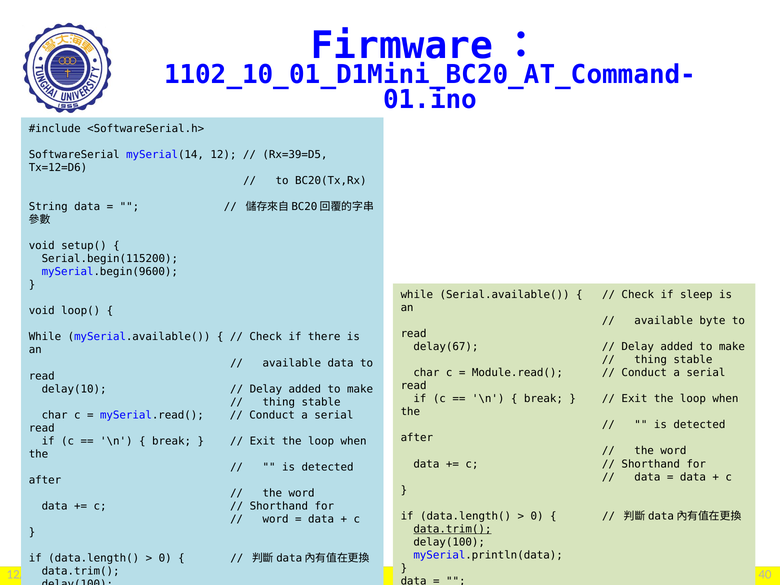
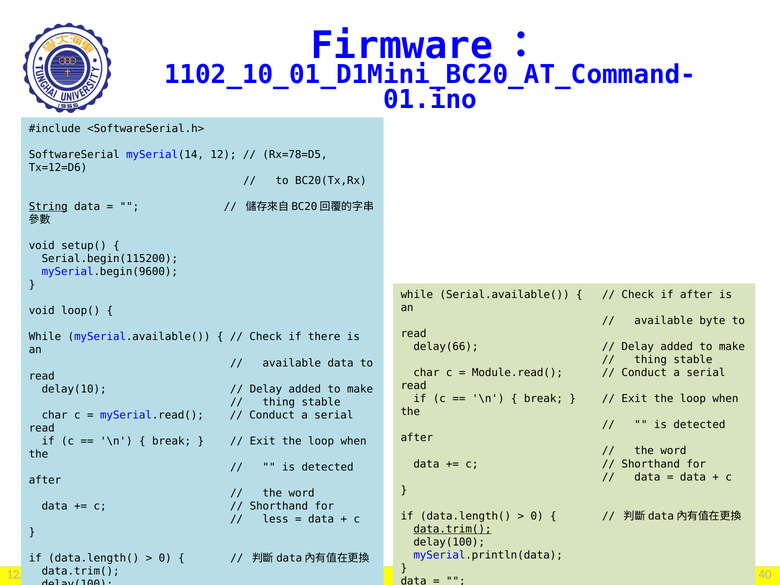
Rx=39=D5: Rx=39=D5 -> Rx=78=D5
String underline: none -> present
if sleep: sleep -> after
delay(67: delay(67 -> delay(66
word at (276, 519): word -> less
